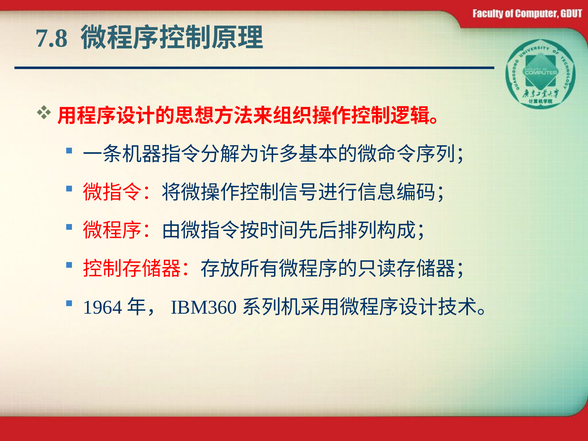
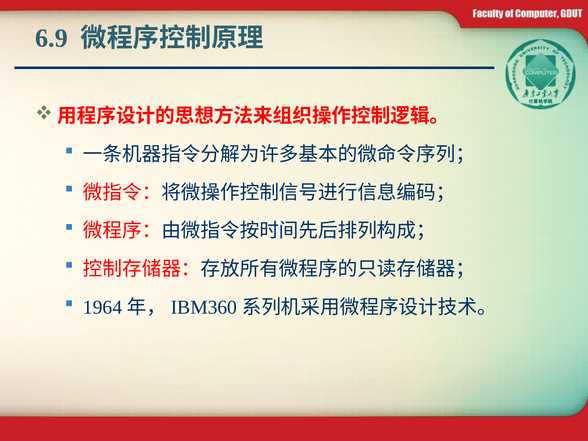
7.8: 7.8 -> 6.9
